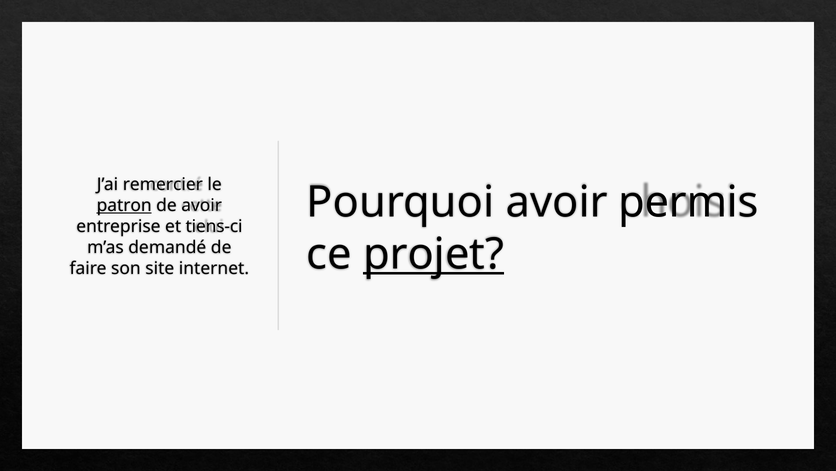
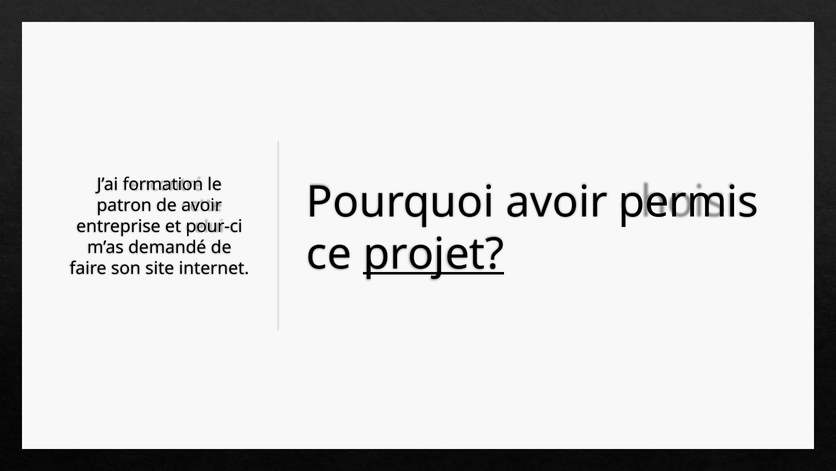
remercier: remercier -> formation
patron underline: present -> none
tiens-ci: tiens-ci -> pour-ci
